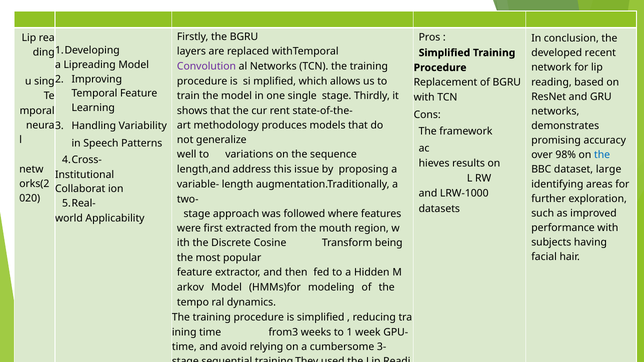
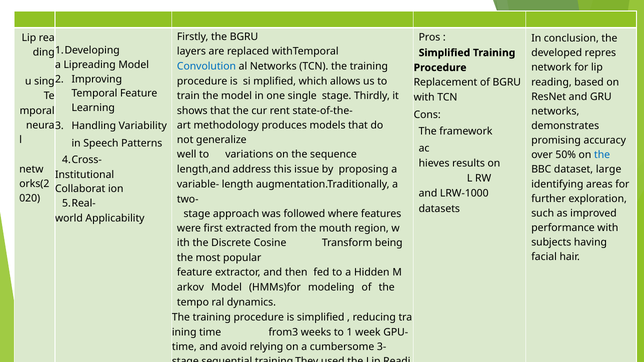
recent: recent -> repres
Convolution colour: purple -> blue
98%: 98% -> 50%
